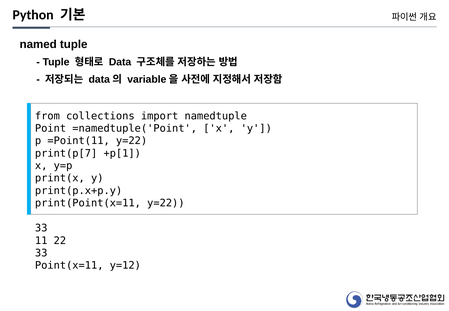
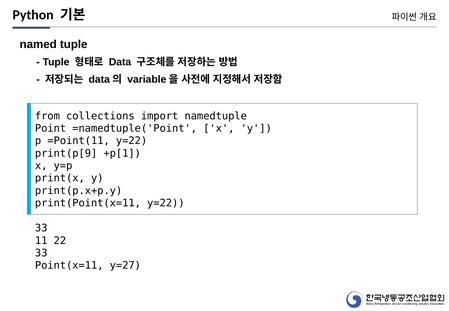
print(p[7: print(p[7 -> print(p[9
y=12: y=12 -> y=27
